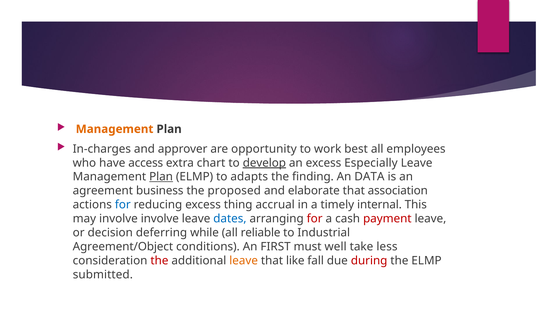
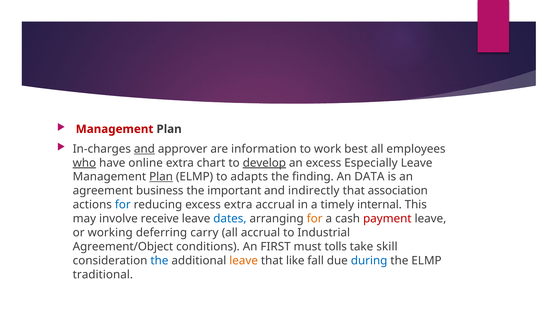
Management at (115, 129) colour: orange -> red
and at (144, 149) underline: none -> present
opportunity: opportunity -> information
who underline: none -> present
access: access -> online
proposed: proposed -> important
elaborate: elaborate -> indirectly
excess thing: thing -> extra
involve involve: involve -> receive
for at (315, 219) colour: red -> orange
decision: decision -> working
while: while -> carry
all reliable: reliable -> accrual
well: well -> tolls
less: less -> skill
the at (159, 260) colour: red -> blue
during colour: red -> blue
submitted: submitted -> traditional
